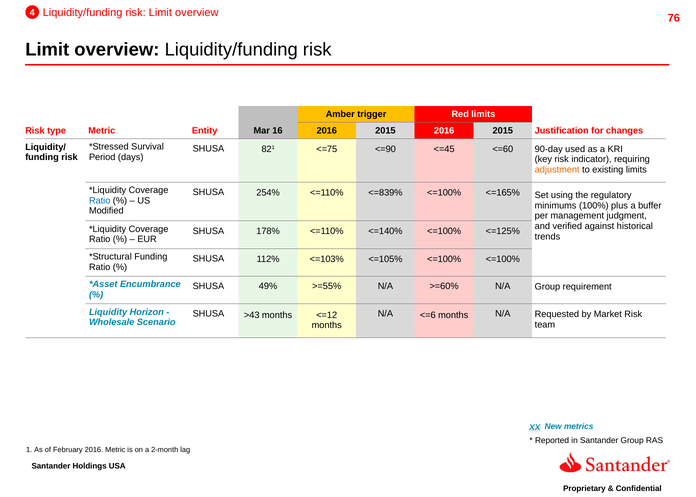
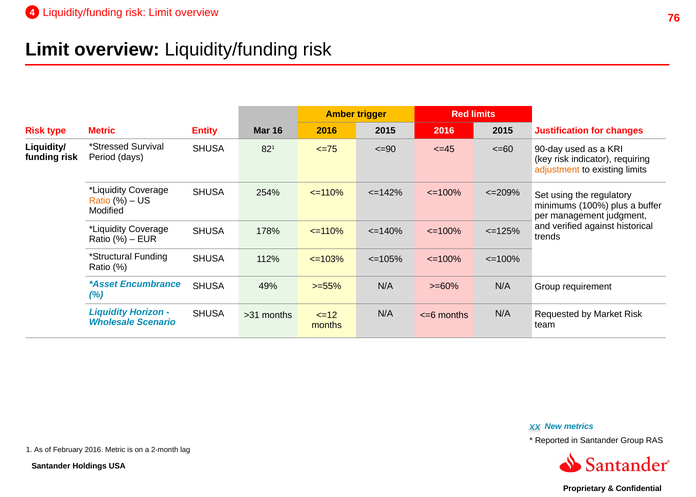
<=839%: <=839% -> <=142%
<=165%: <=165% -> <=209%
Ratio at (100, 201) colour: blue -> orange
>43: >43 -> >31
